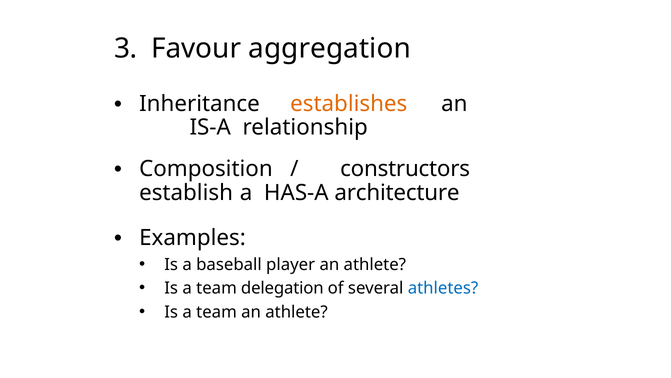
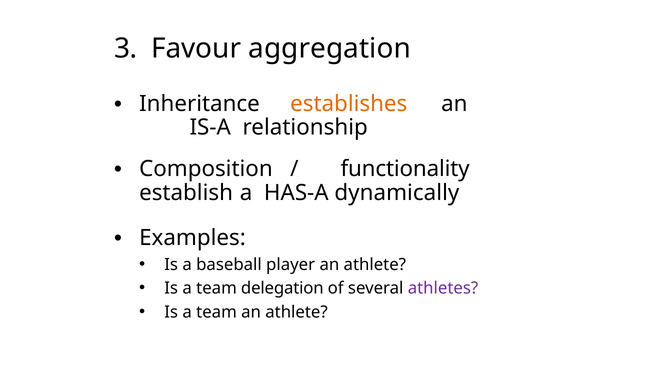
constructors: constructors -> functionality
architecture: architecture -> dynamically
athletes colour: blue -> purple
